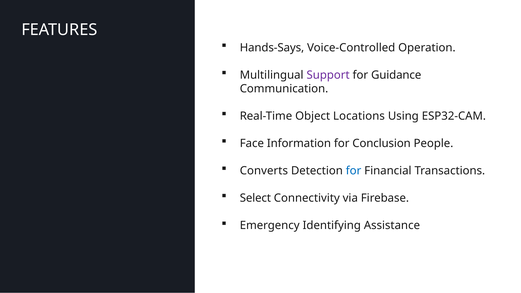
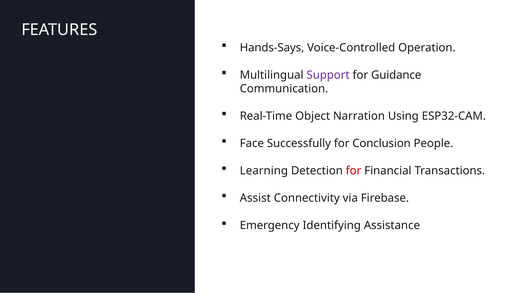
Locations: Locations -> Narration
Information: Information -> Successfully
Converts: Converts -> Learning
for at (354, 171) colour: blue -> red
Select: Select -> Assist
